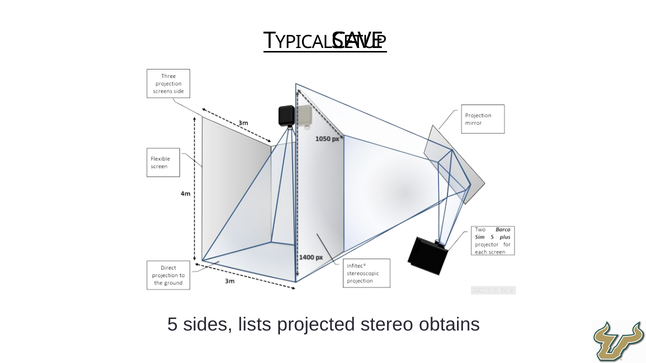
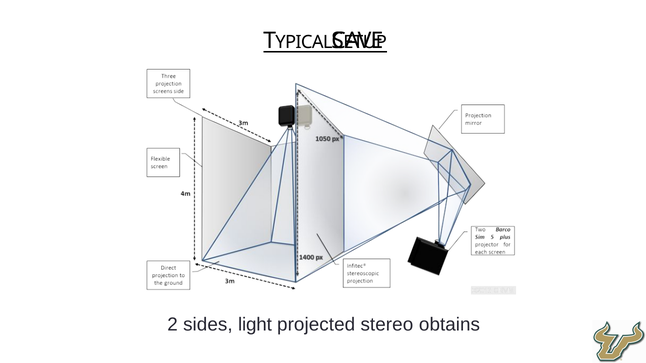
5: 5 -> 2
lists: lists -> light
